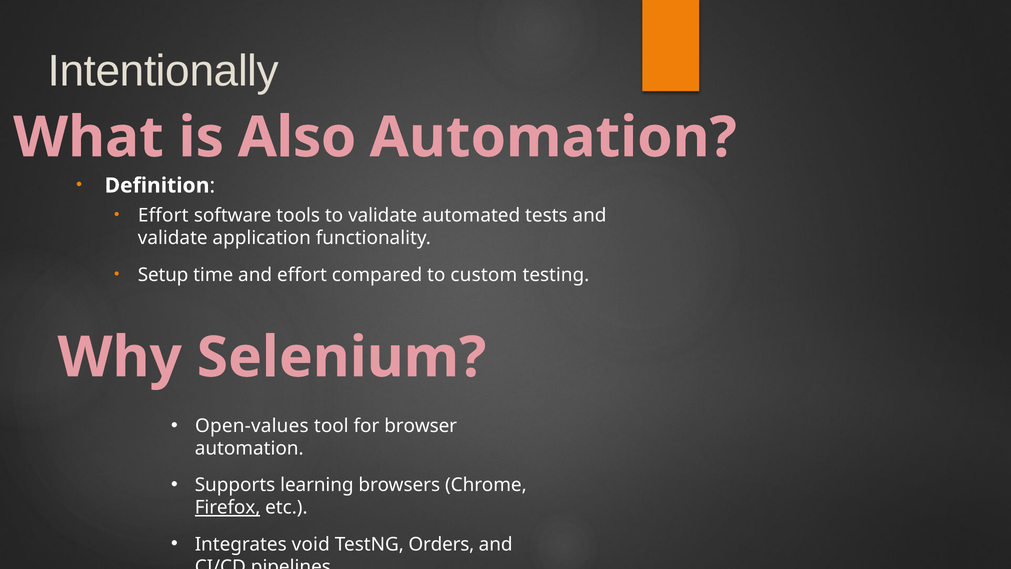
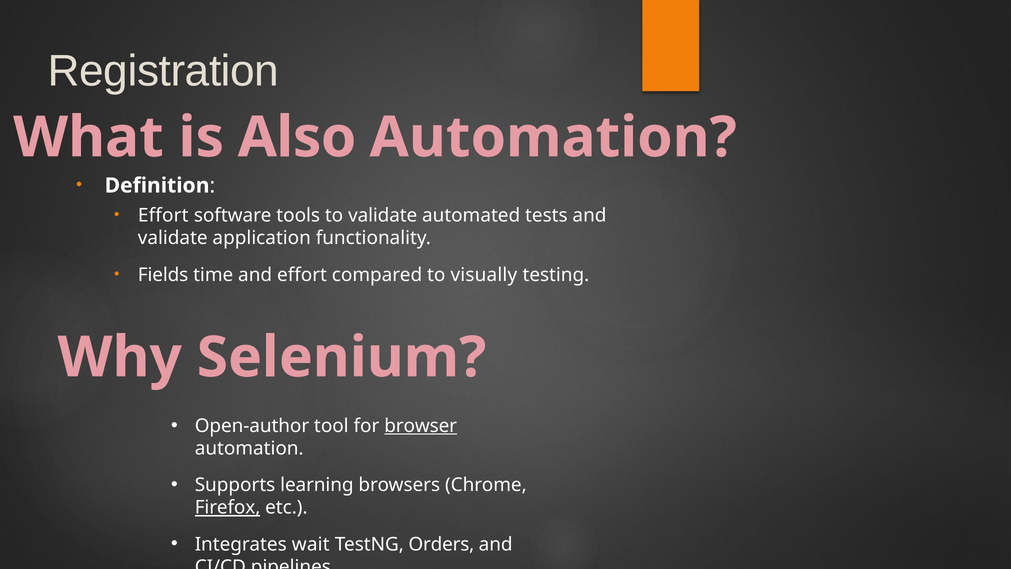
Intentionally: Intentionally -> Registration
Setup: Setup -> Fields
custom: custom -> visually
Open-values: Open-values -> Open-author
browser underline: none -> present
void: void -> wait
